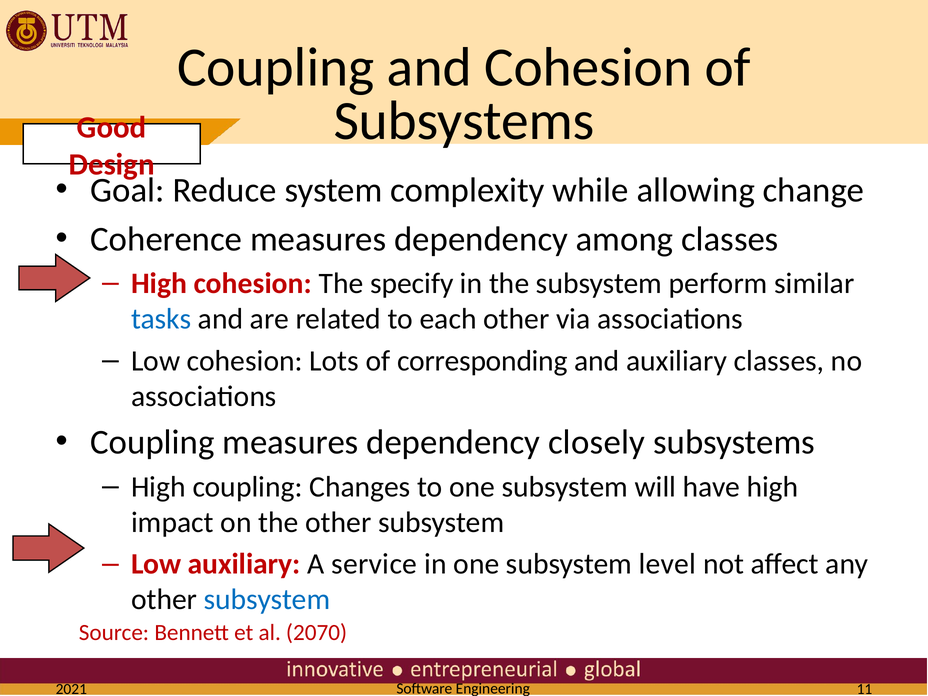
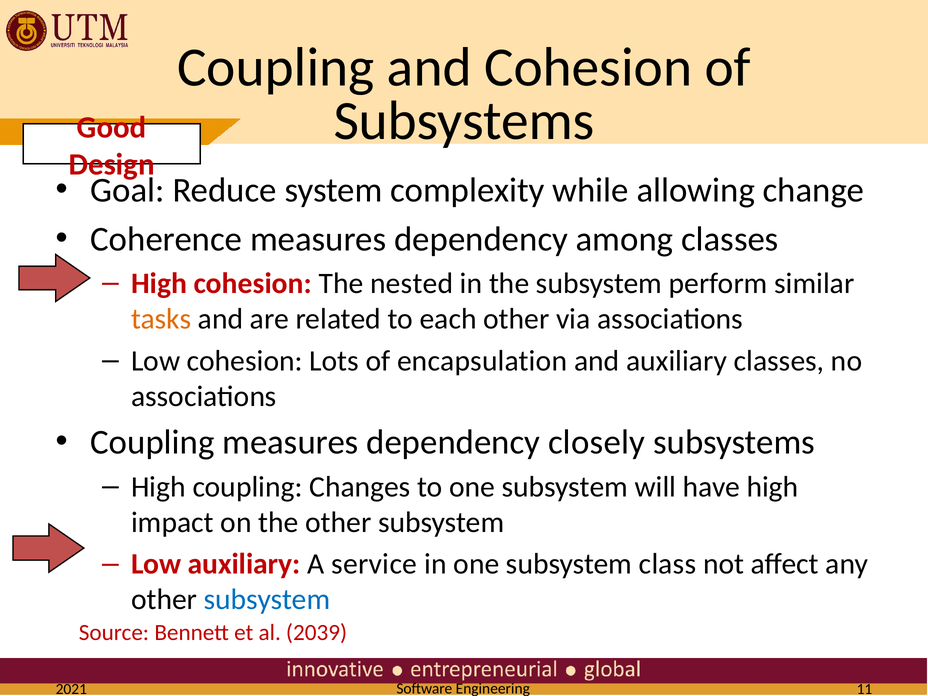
specify: specify -> nested
tasks colour: blue -> orange
corresponding: corresponding -> encapsulation
level: level -> class
2070: 2070 -> 2039
